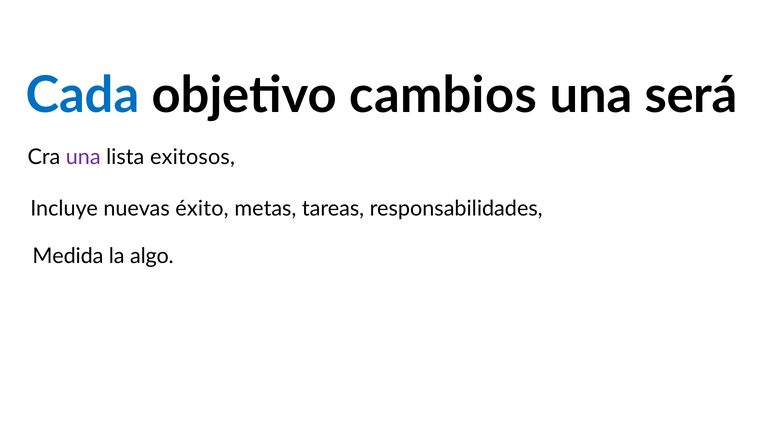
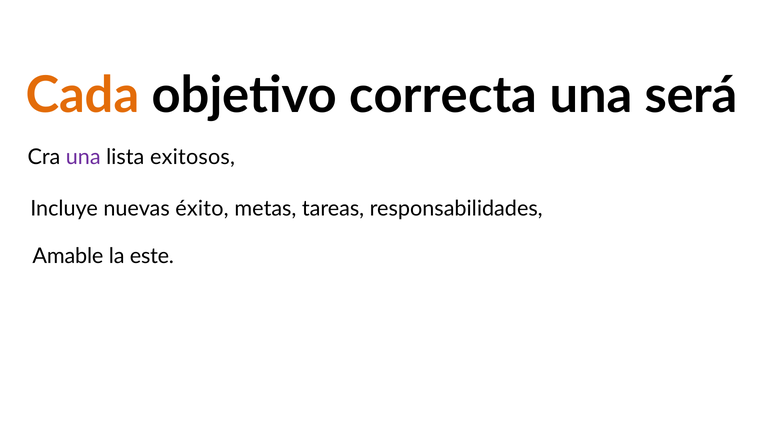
Cada colour: blue -> orange
cambios: cambios -> correcta
Medida: Medida -> Amable
algo: algo -> este
